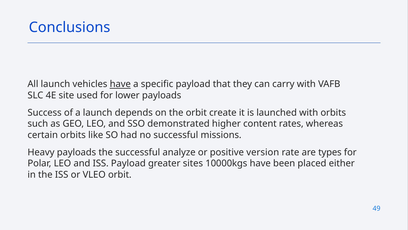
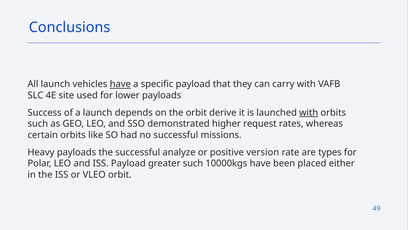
create: create -> derive
with at (309, 112) underline: none -> present
content: content -> request
greater sites: sites -> such
